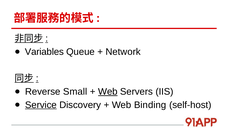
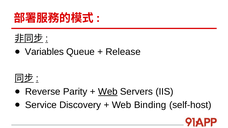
Network: Network -> Release
Small: Small -> Parity
Service underline: present -> none
